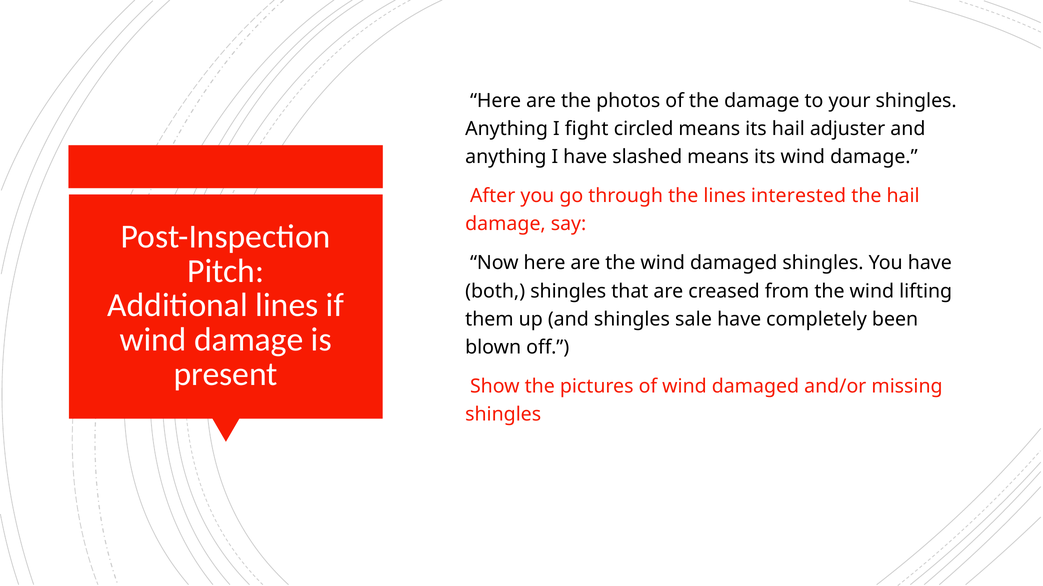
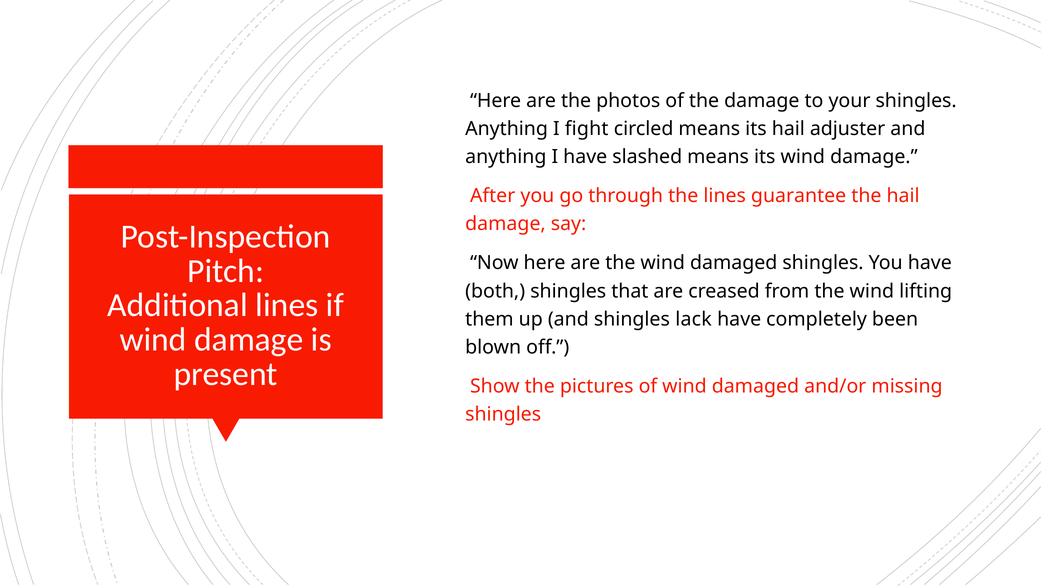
interested: interested -> guarantee
sale: sale -> lack
